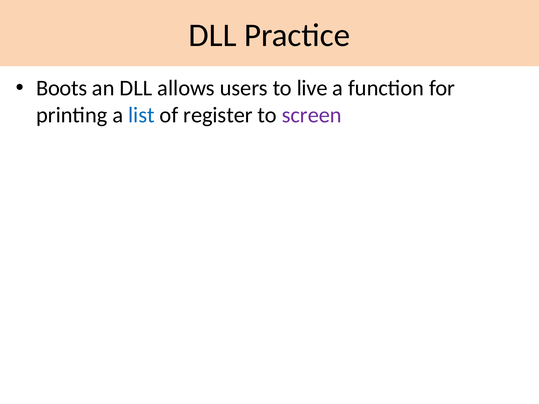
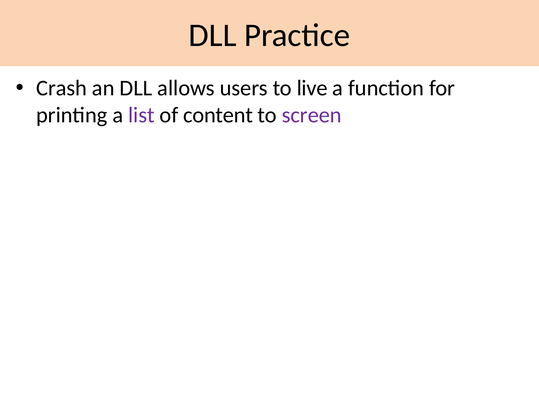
Boots: Boots -> Crash
list colour: blue -> purple
register: register -> content
